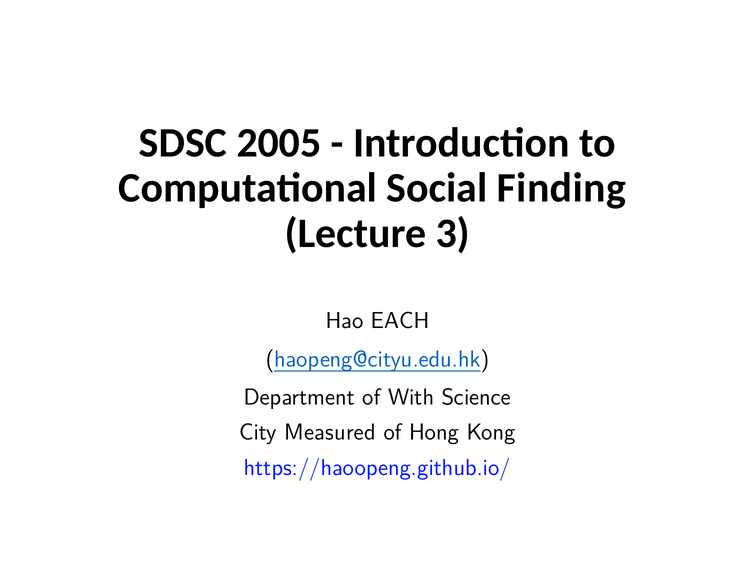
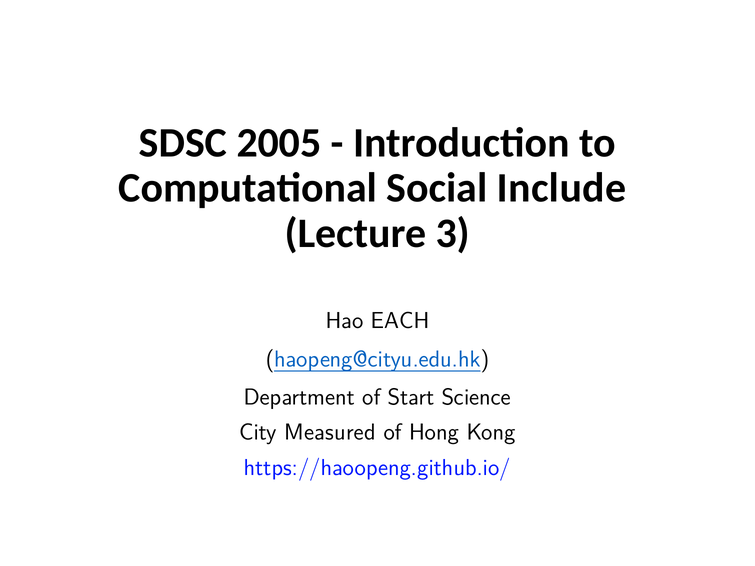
Finding: Finding -> Include
With: With -> Start
